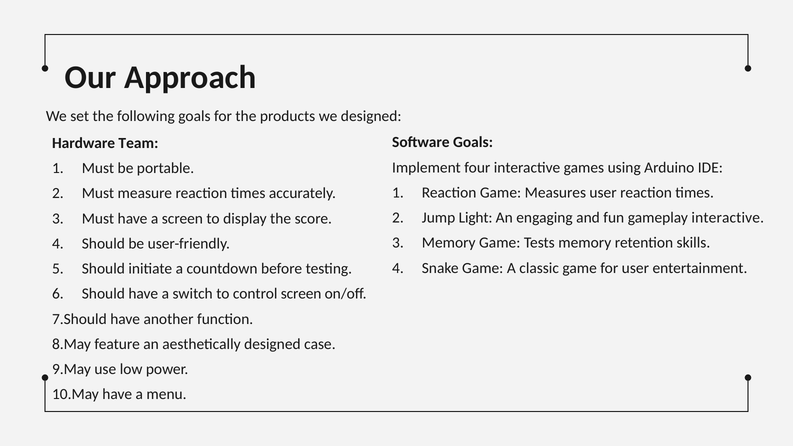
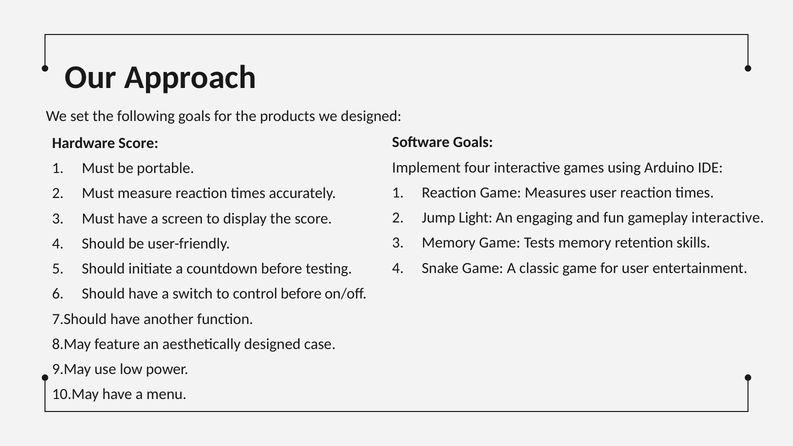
Hardware Team: Team -> Score
control screen: screen -> before
